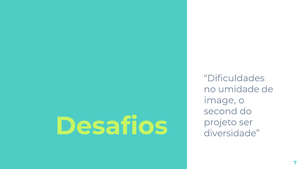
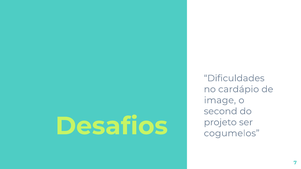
umidade: umidade -> cardápio
diversidade: diversidade -> cogumelos
